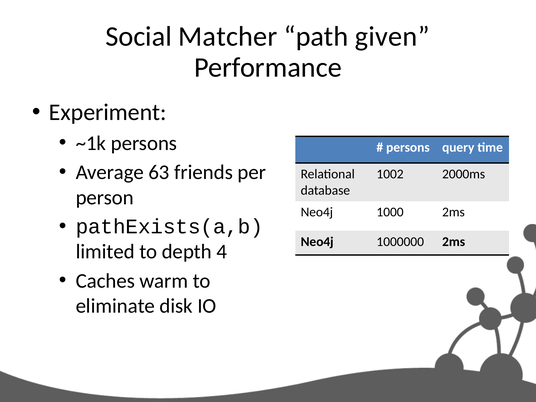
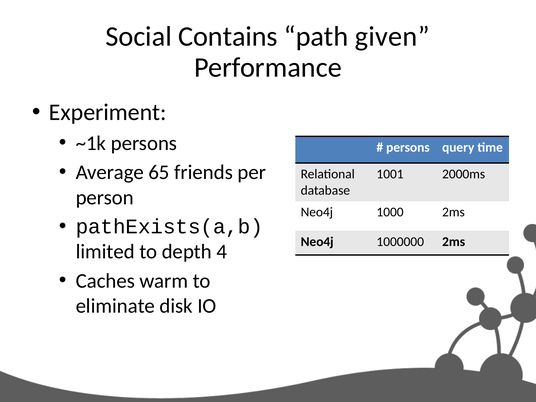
Matcher: Matcher -> Contains
63: 63 -> 65
1002: 1002 -> 1001
